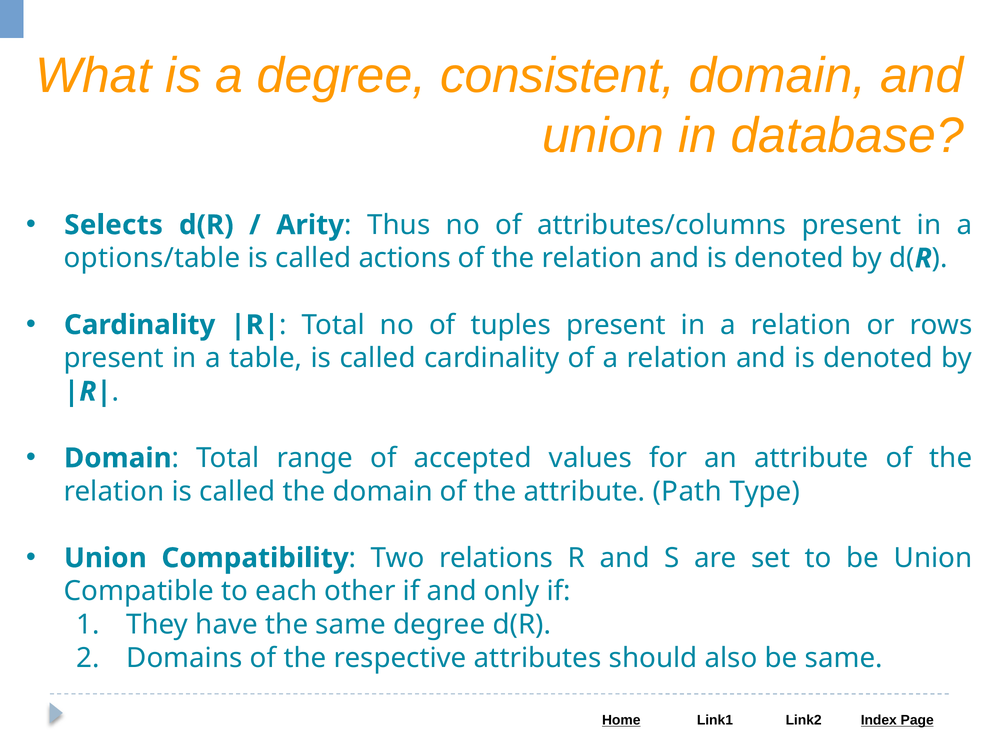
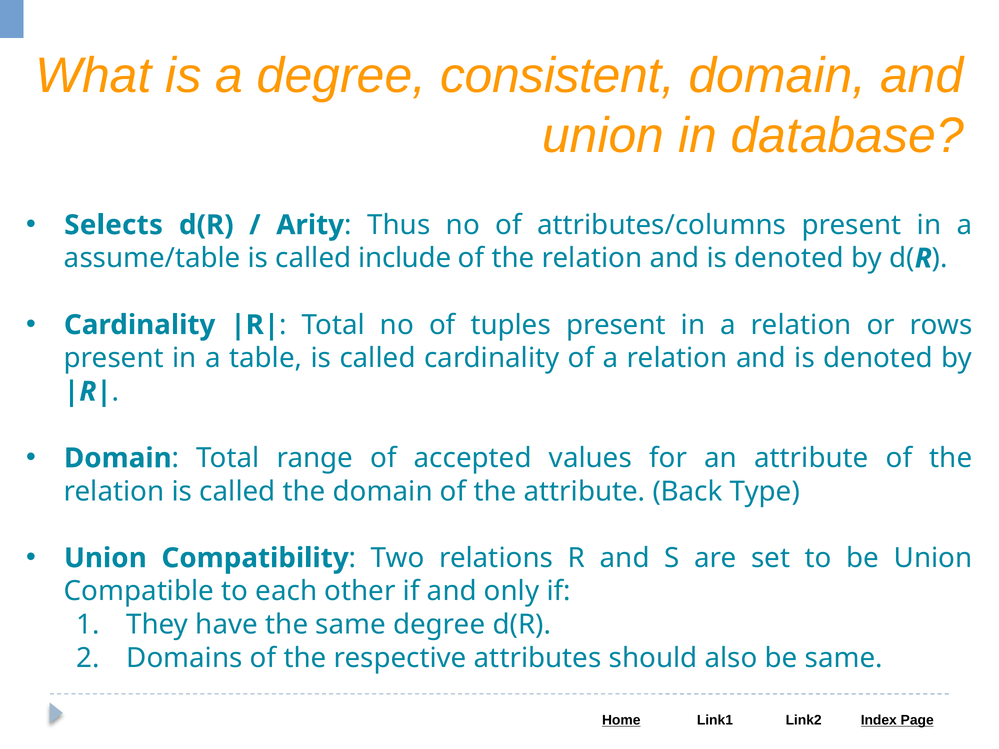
options/table: options/table -> assume/table
actions: actions -> include
Path: Path -> Back
